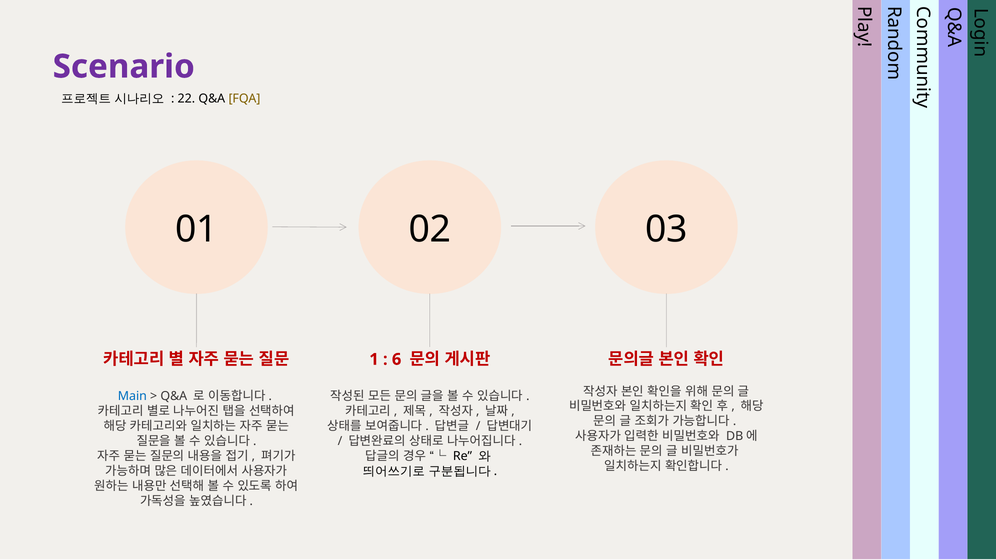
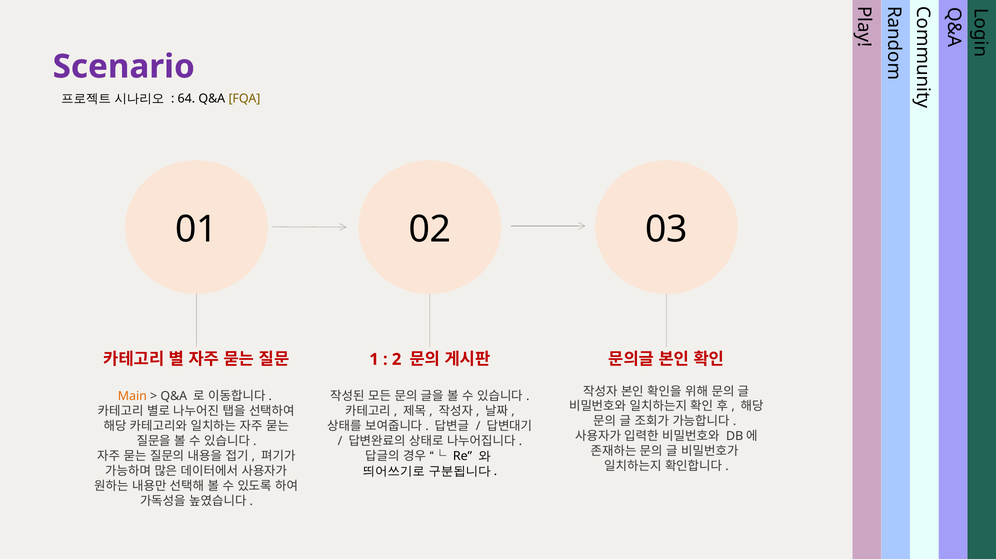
22: 22 -> 64
6: 6 -> 2
Main colour: blue -> orange
